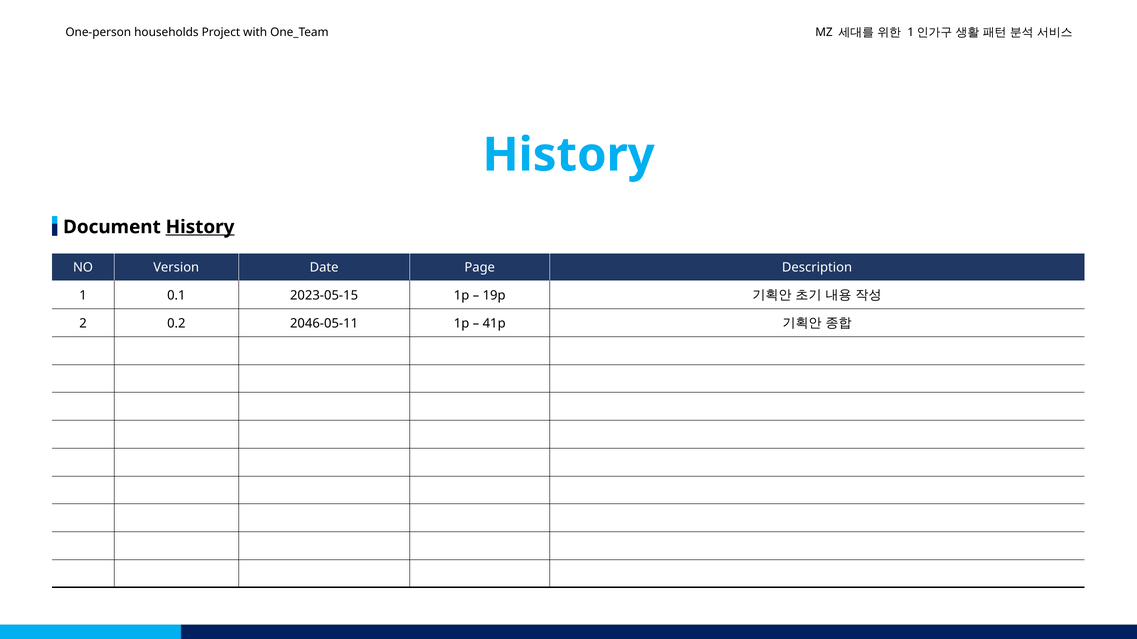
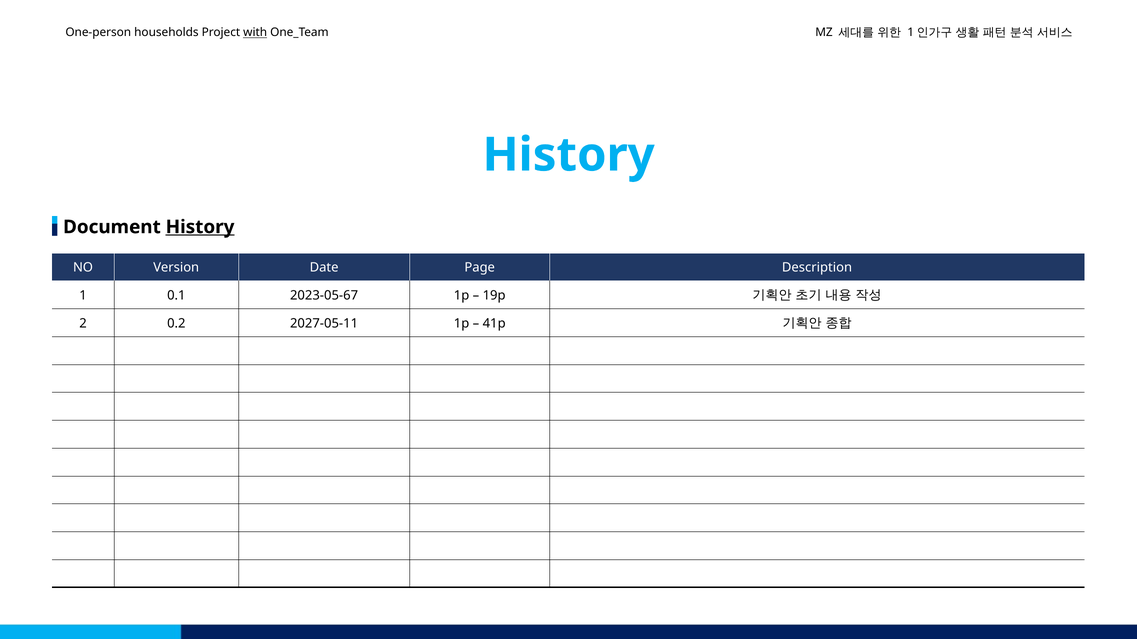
with underline: none -> present
2023-05-15: 2023-05-15 -> 2023-05-67
2046-05-11: 2046-05-11 -> 2027-05-11
